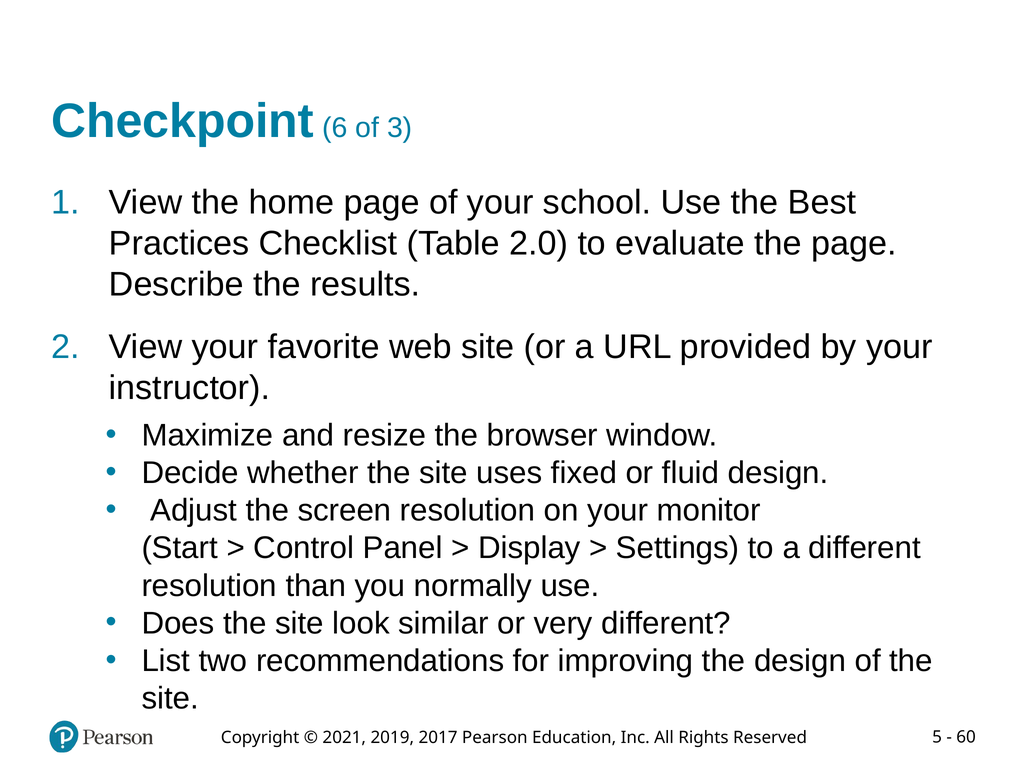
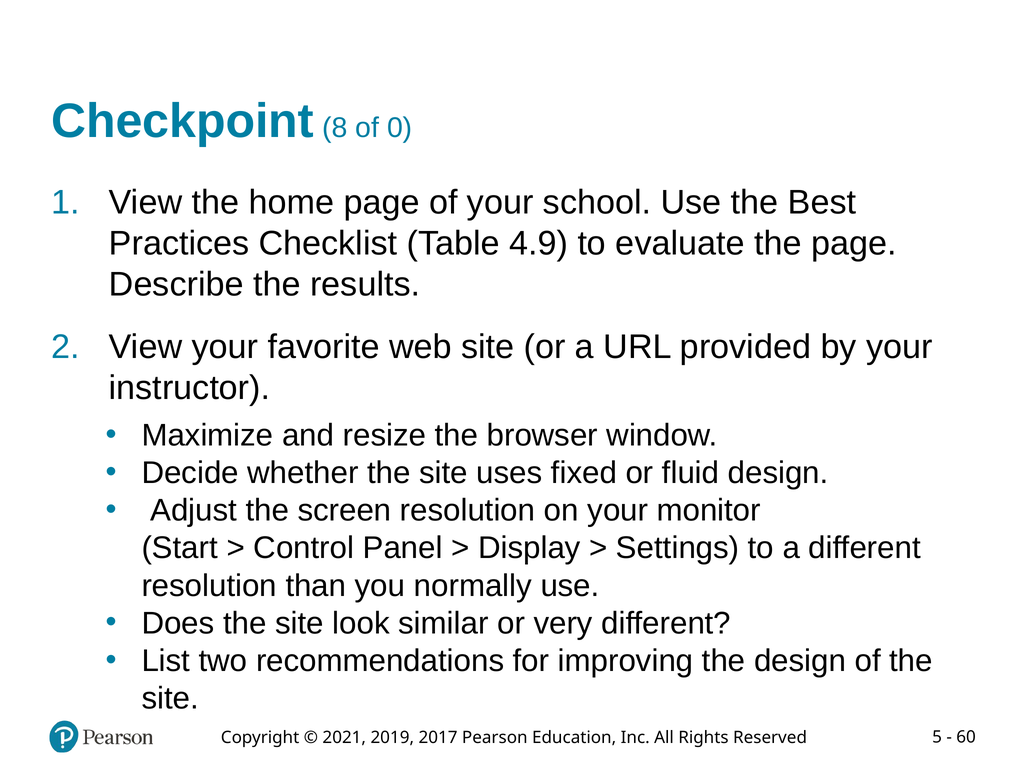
6: 6 -> 8
of 3: 3 -> 0
2.0: 2.0 -> 4.9
